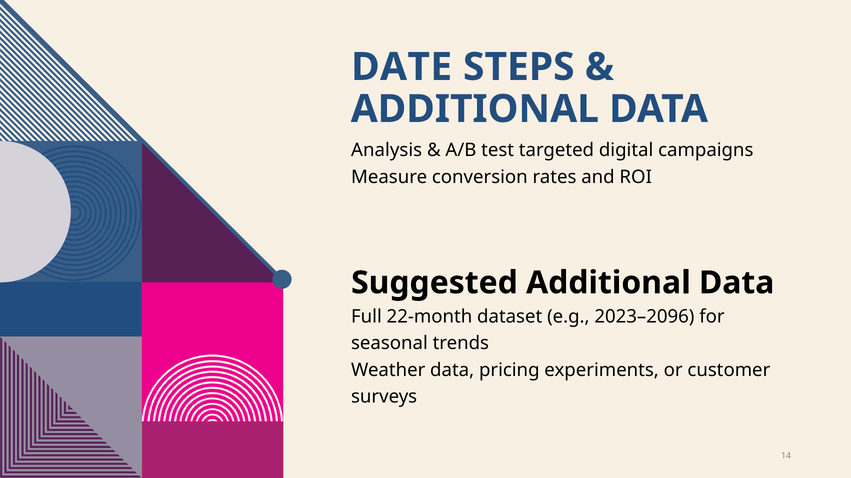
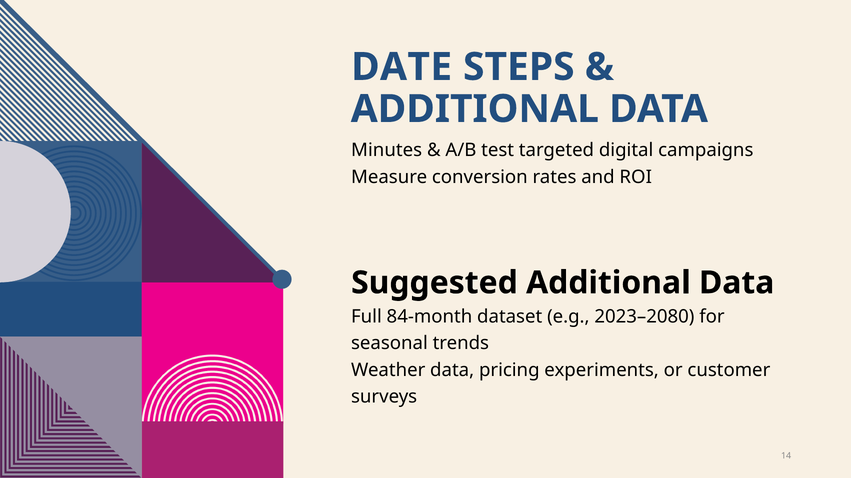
Analysis: Analysis -> Minutes
22-month: 22-month -> 84-month
2023–2096: 2023–2096 -> 2023–2080
